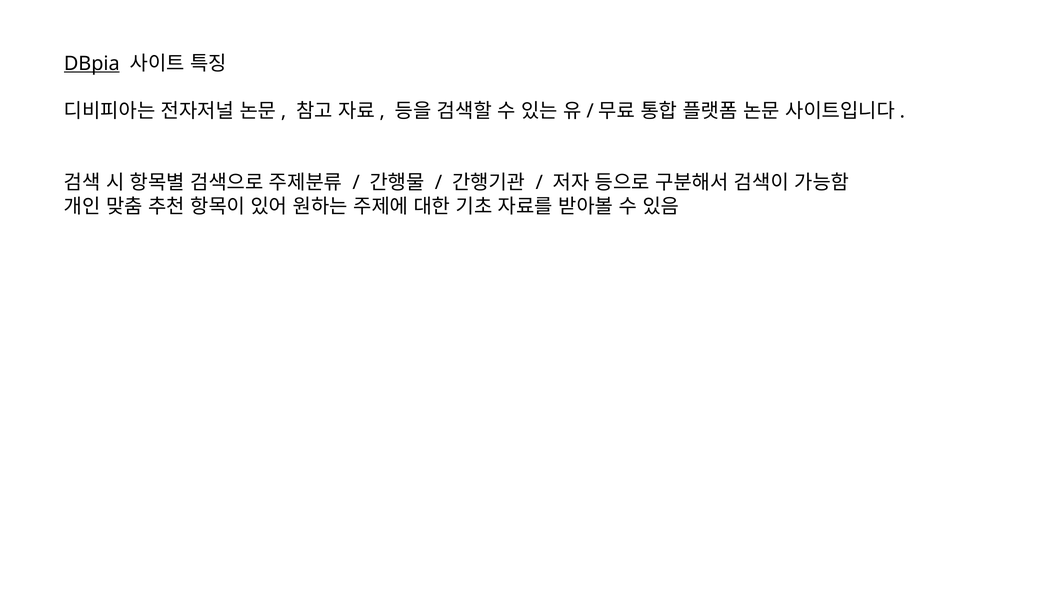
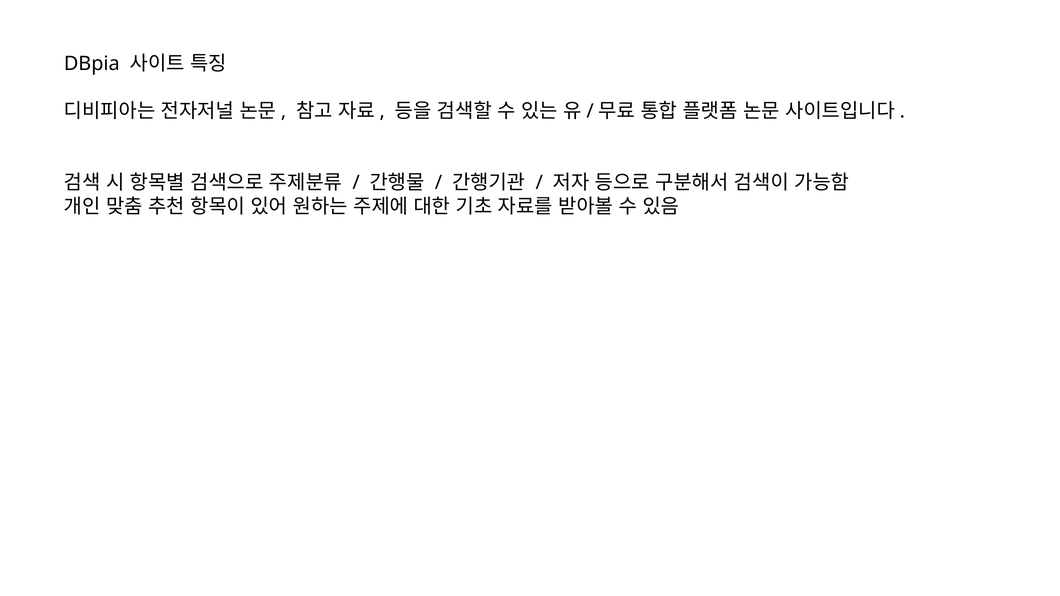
DBpia underline: present -> none
